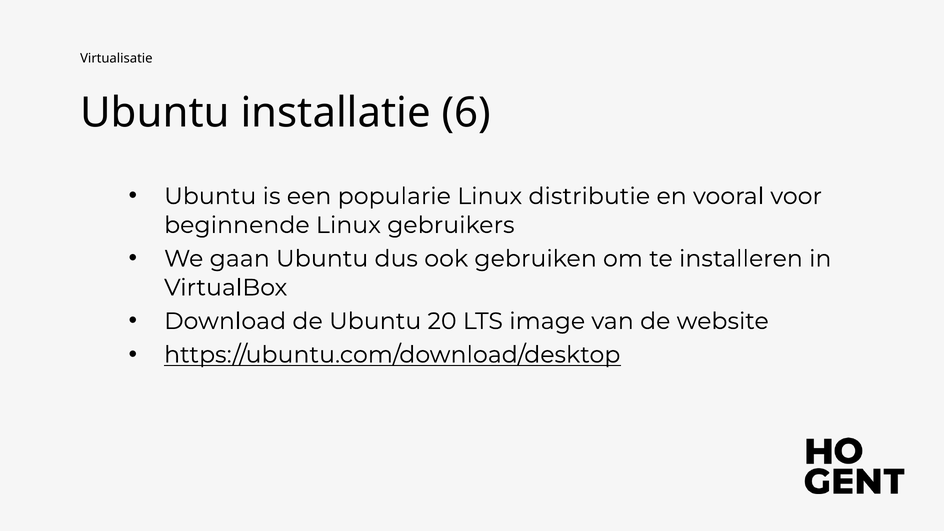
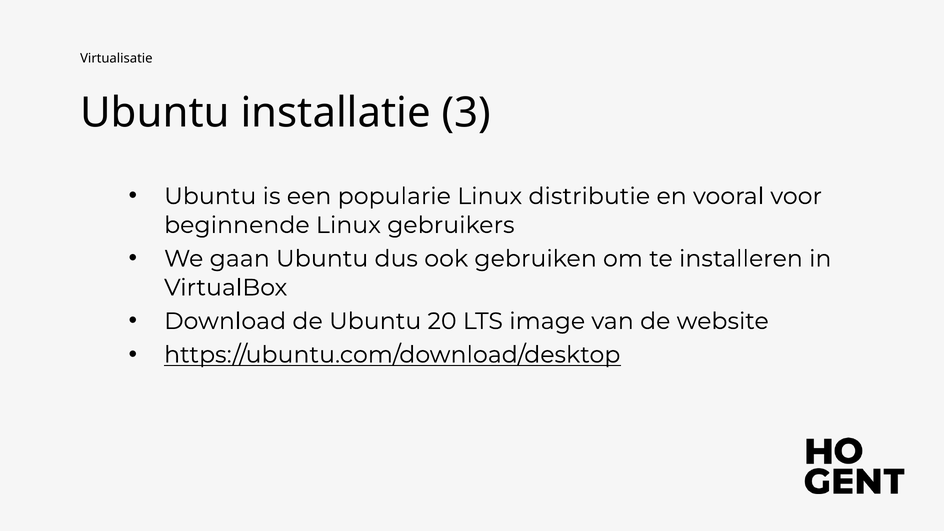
6: 6 -> 3
